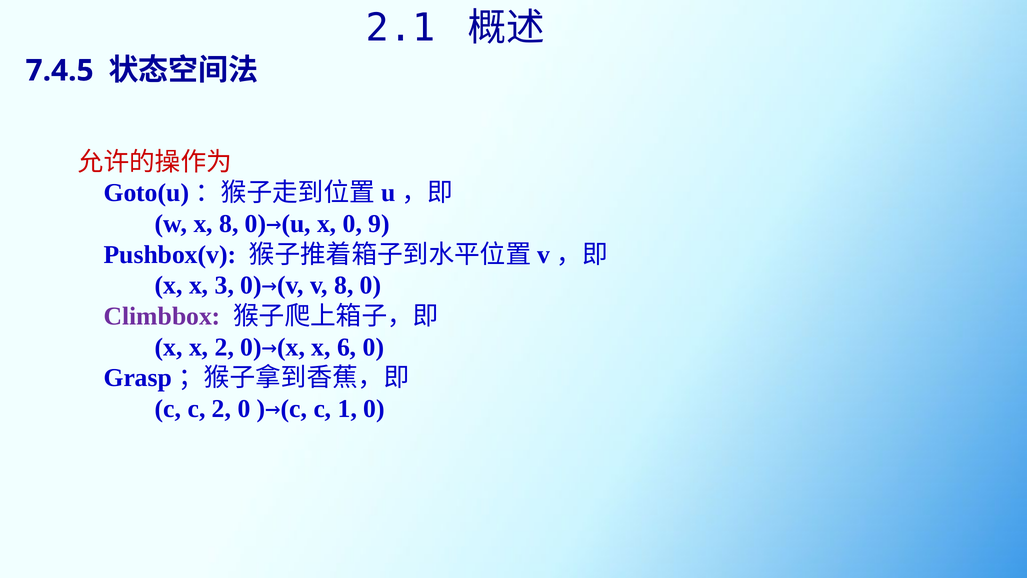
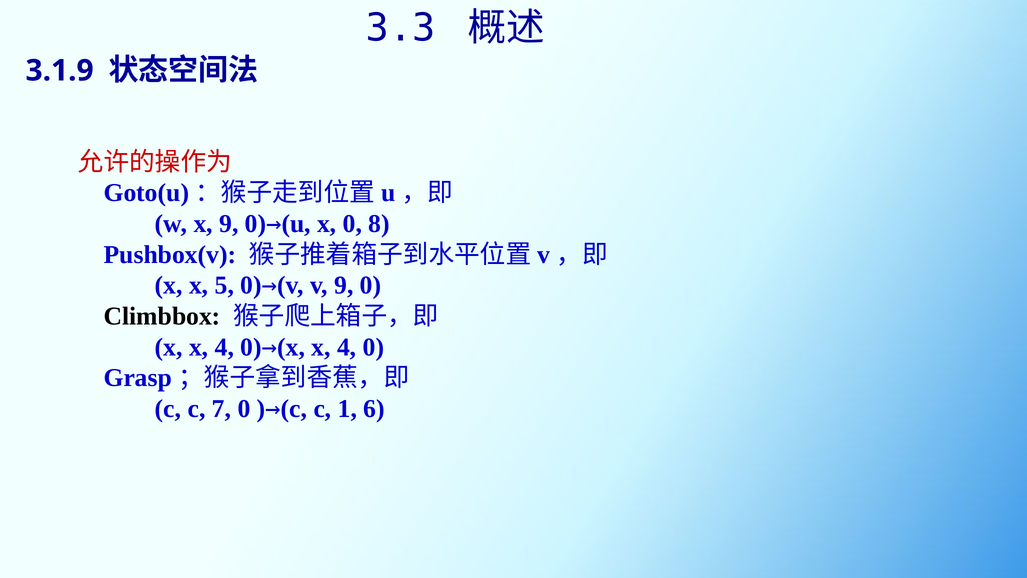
2.1: 2.1 -> 3.3
7.4.5: 7.4.5 -> 3.1.9
x 8: 8 -> 9
9: 9 -> 8
3: 3 -> 5
v 8: 8 -> 9
Climbbox colour: purple -> black
x x 2: 2 -> 4
0)→(x x 6: 6 -> 4
c 2: 2 -> 7
1 0: 0 -> 6
